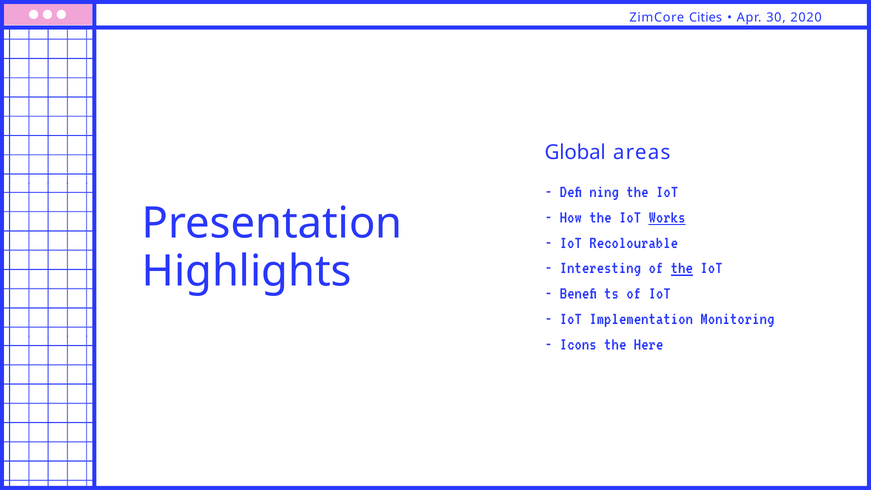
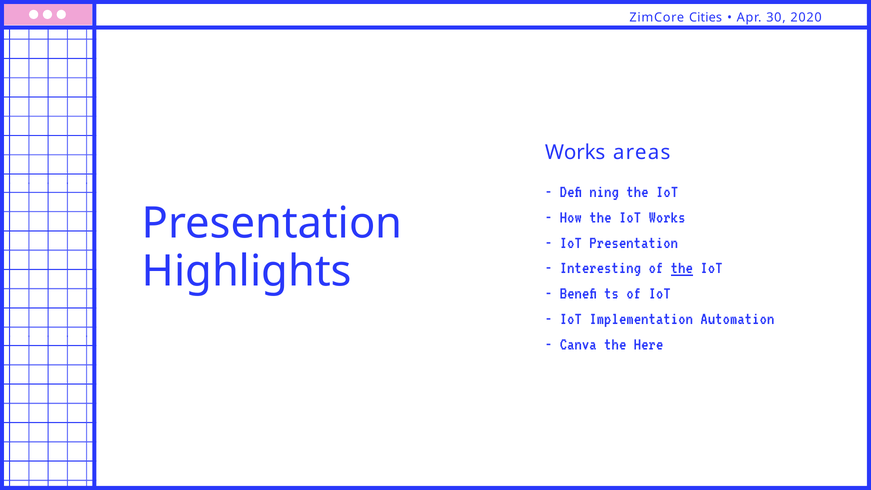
Global at (575, 153): Global -> Works
Works at (667, 217) underline: present -> none
IoT Recolourable: Recolourable -> Presentation
Monitoring: Monitoring -> Automation
Icons: Icons -> Canva
